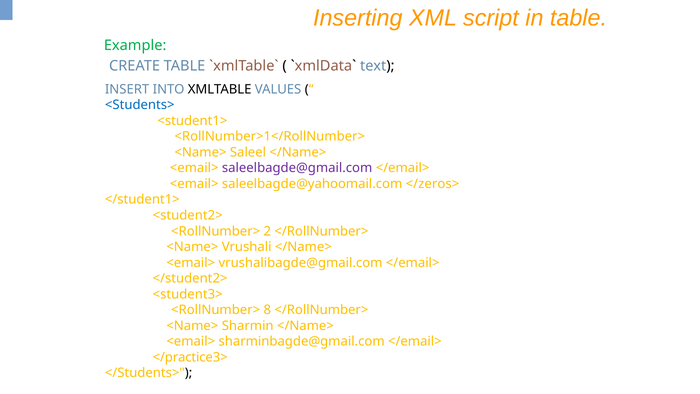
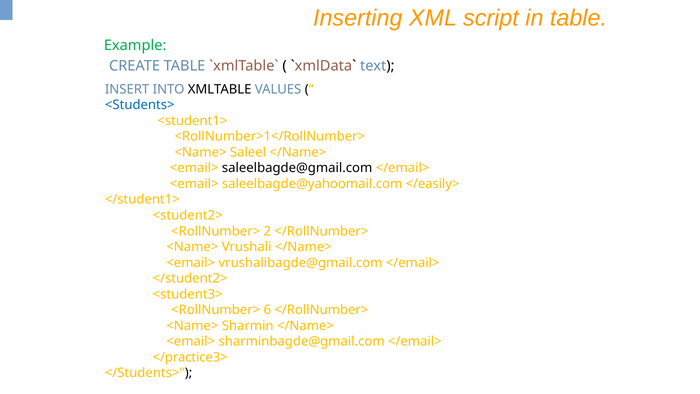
saleelbagde@gmail.com colour: purple -> black
</zeros>: </zeros> -> </easily>
8: 8 -> 6
